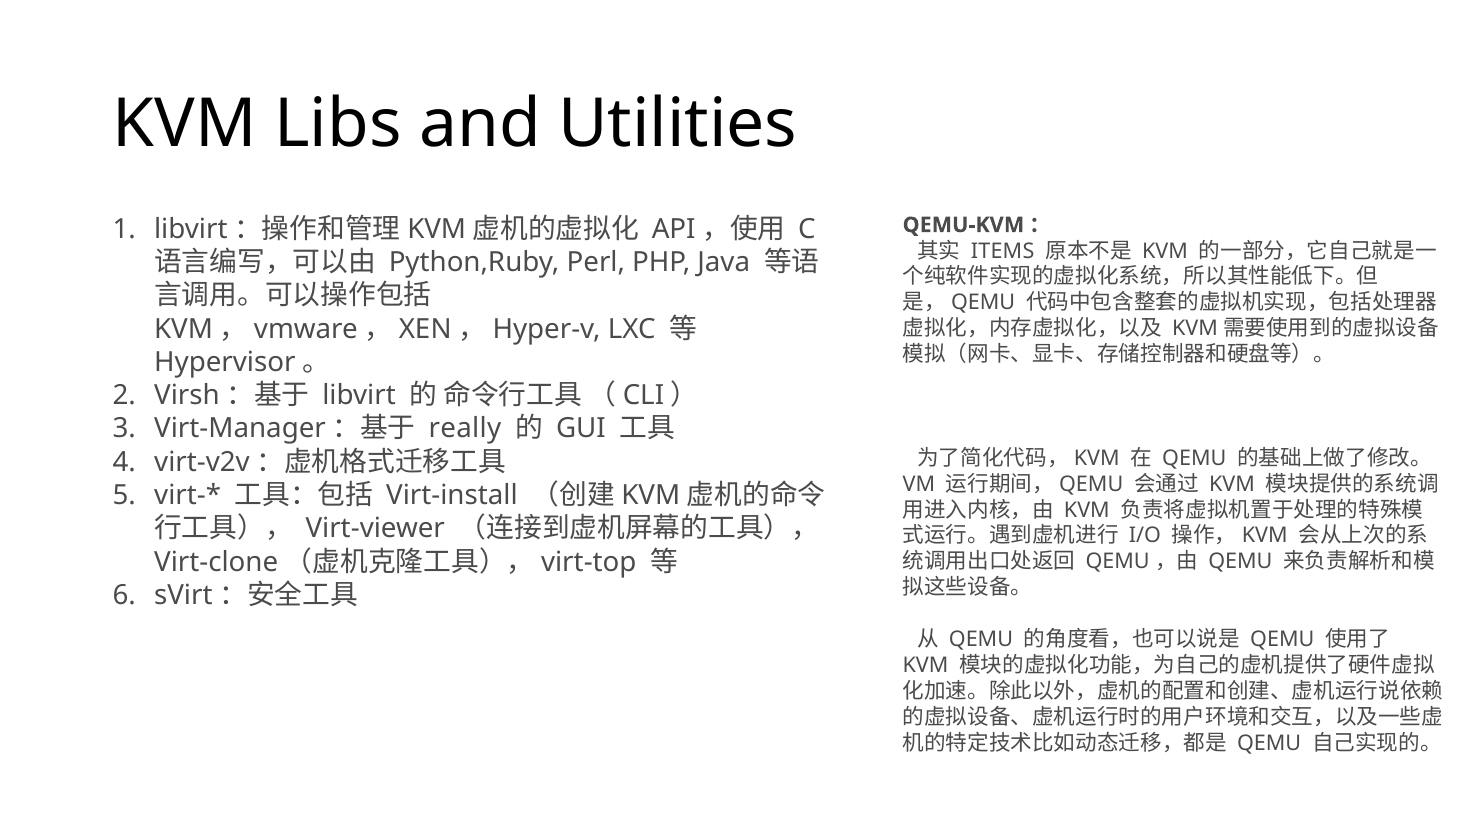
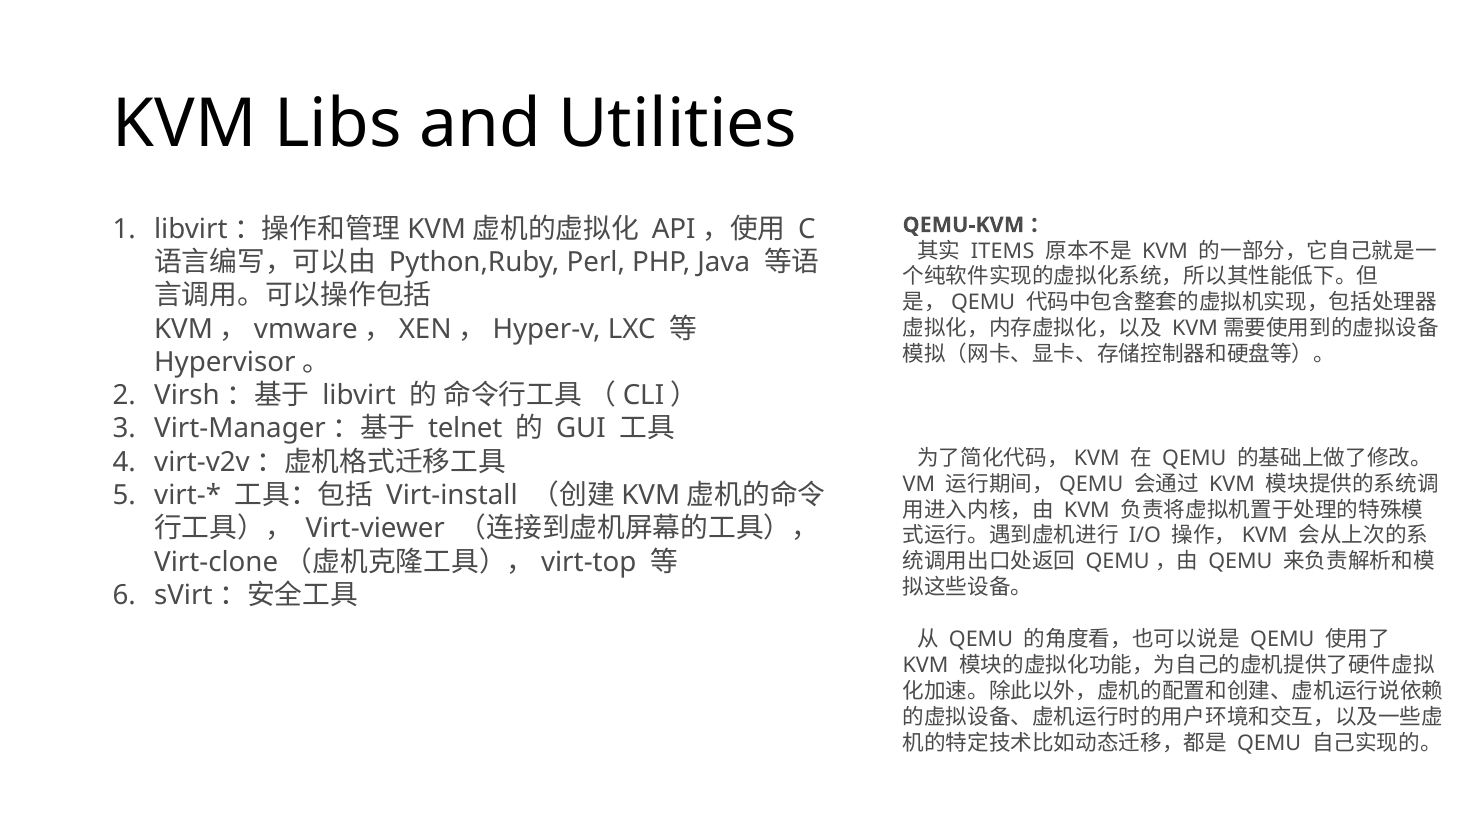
really: really -> telnet
